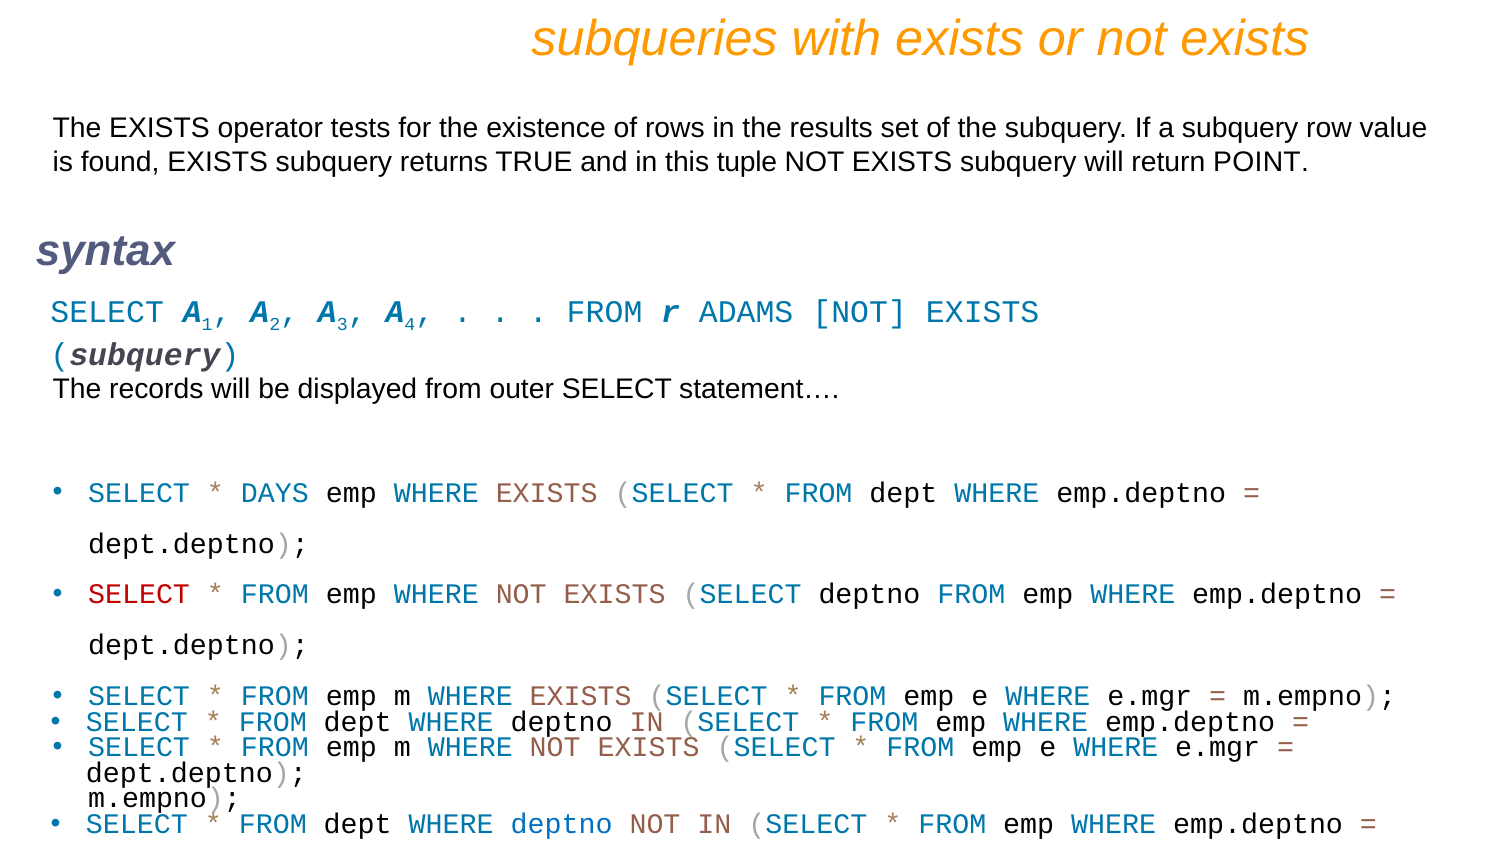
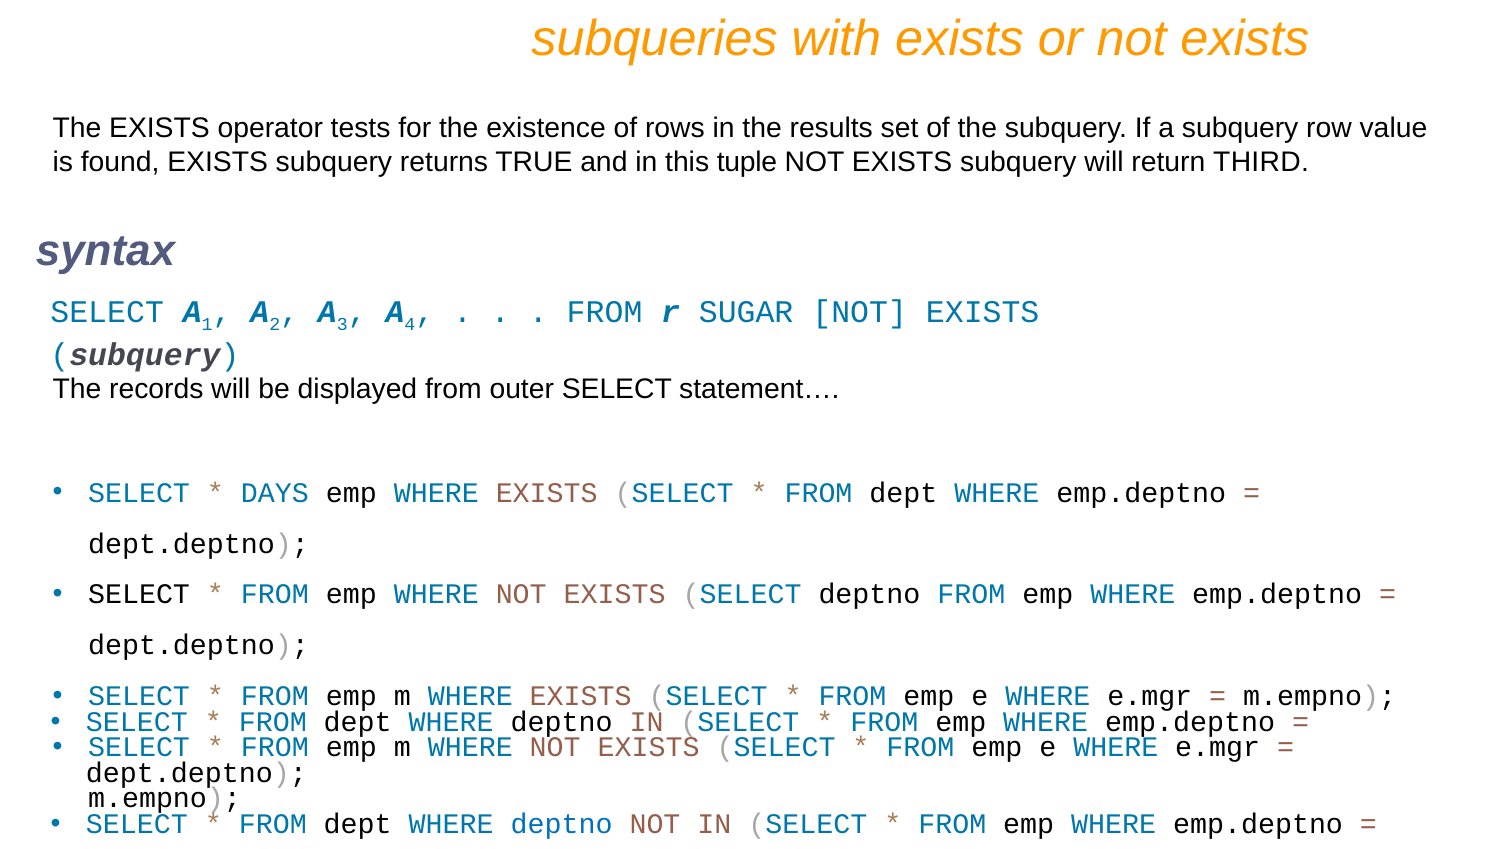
POINT: POINT -> THIRD
ADAMS: ADAMS -> SUGAR
SELECT at (139, 595) colour: red -> black
